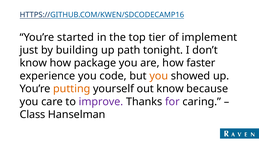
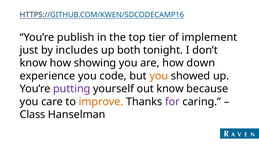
started: started -> publish
building: building -> includes
path: path -> both
package: package -> showing
faster: faster -> down
putting colour: orange -> purple
improve colour: purple -> orange
